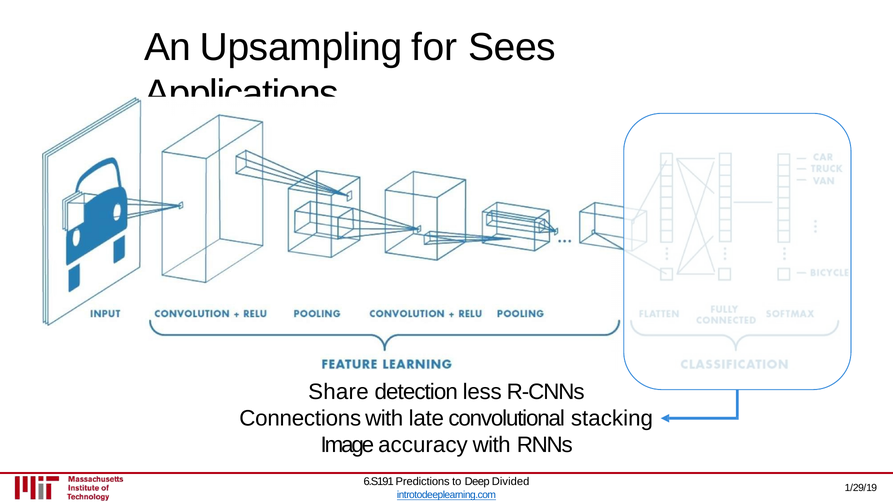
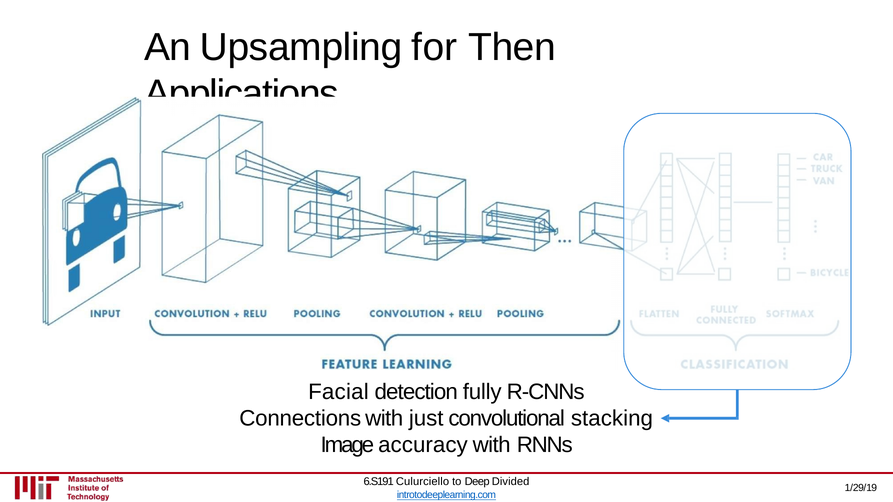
Sees: Sees -> Then
Share: Share -> Facial
less: less -> fully
late: late -> just
Predictions: Predictions -> Culurciello
